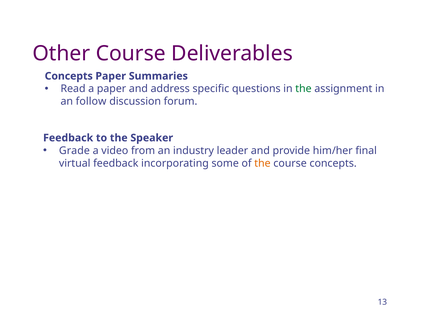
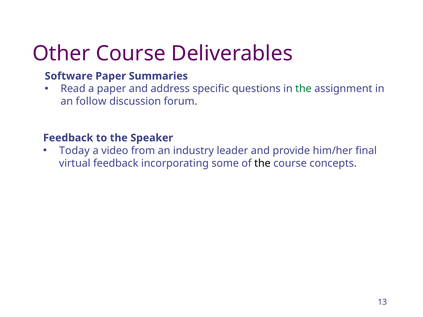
Concepts at (69, 76): Concepts -> Software
Grade: Grade -> Today
the at (262, 163) colour: orange -> black
